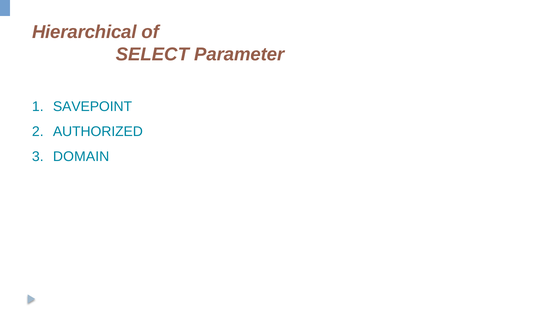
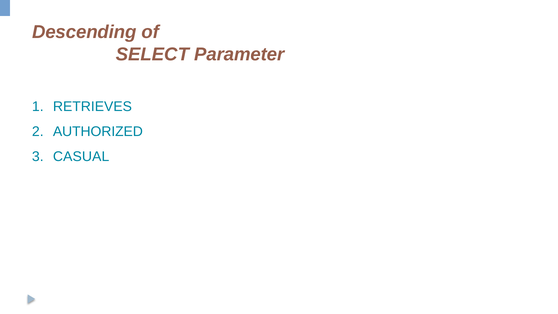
Hierarchical: Hierarchical -> Descending
SAVEPOINT: SAVEPOINT -> RETRIEVES
DOMAIN: DOMAIN -> CASUAL
